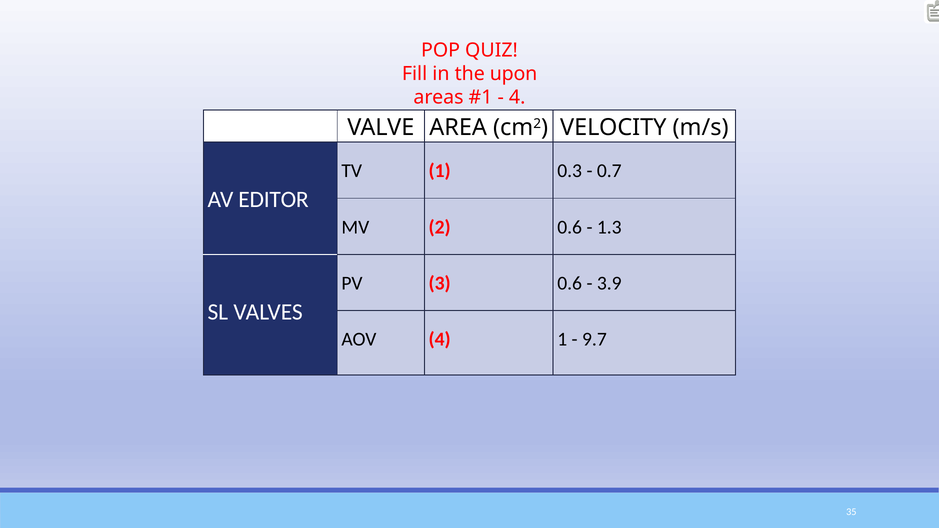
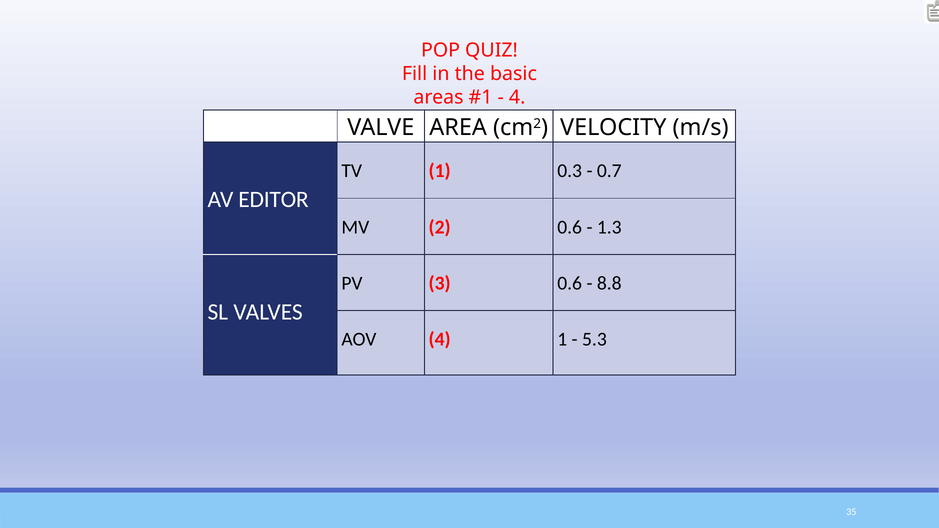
upon: upon -> basic
3.9: 3.9 -> 8.8
9.7: 9.7 -> 5.3
